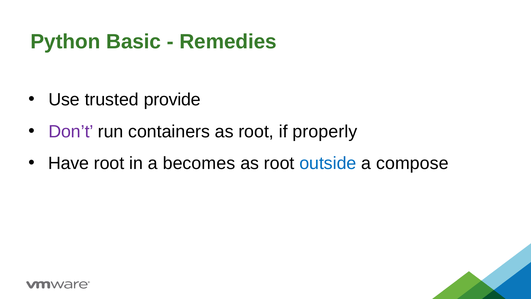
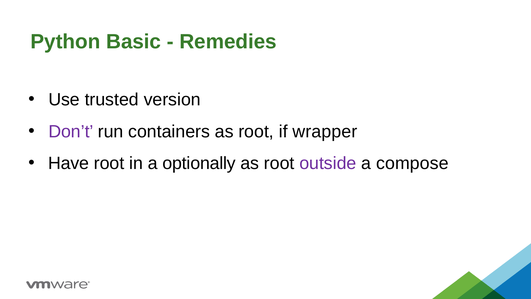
provide: provide -> version
properly: properly -> wrapper
becomes: becomes -> optionally
outside colour: blue -> purple
